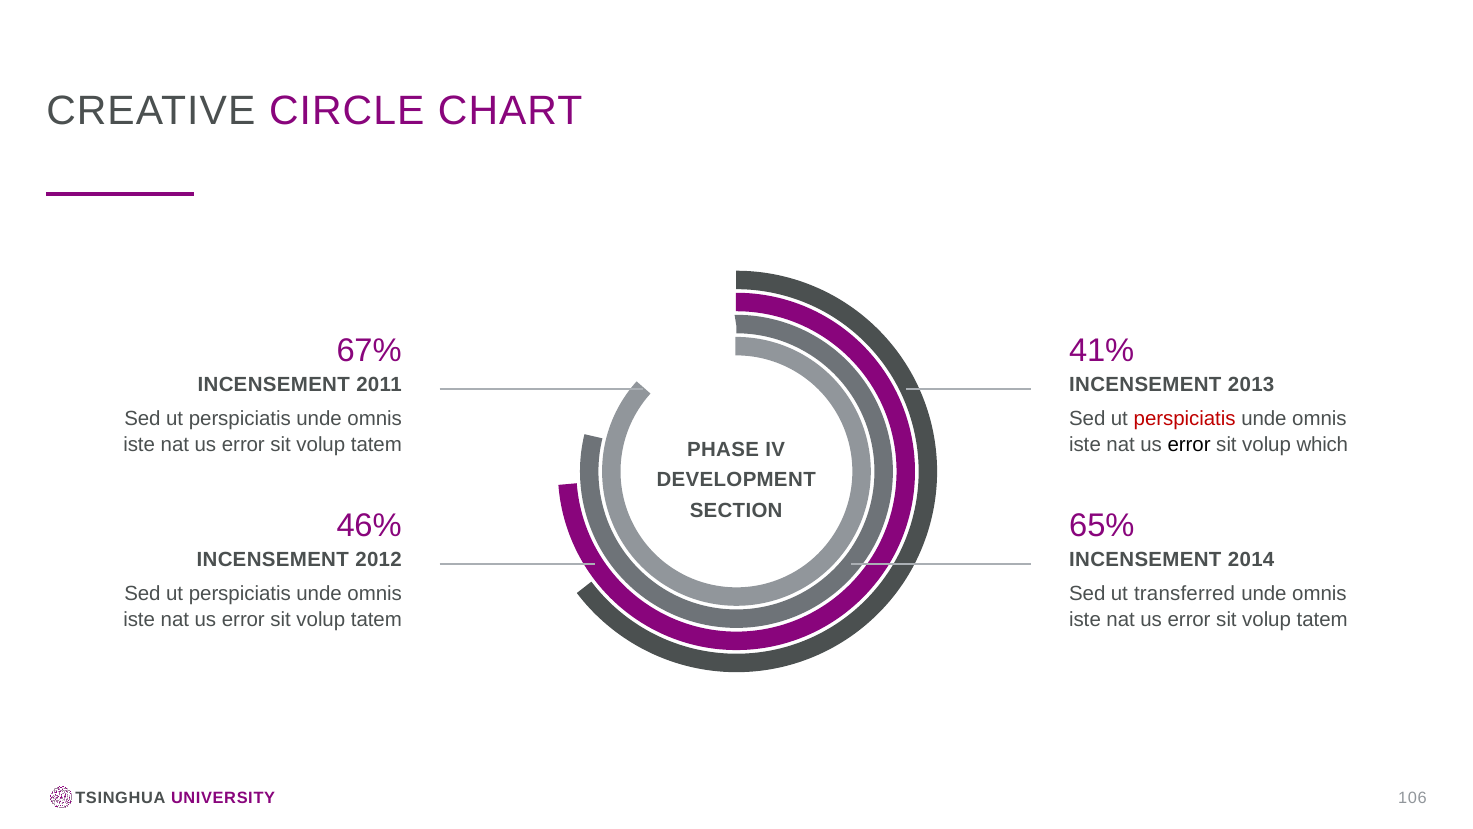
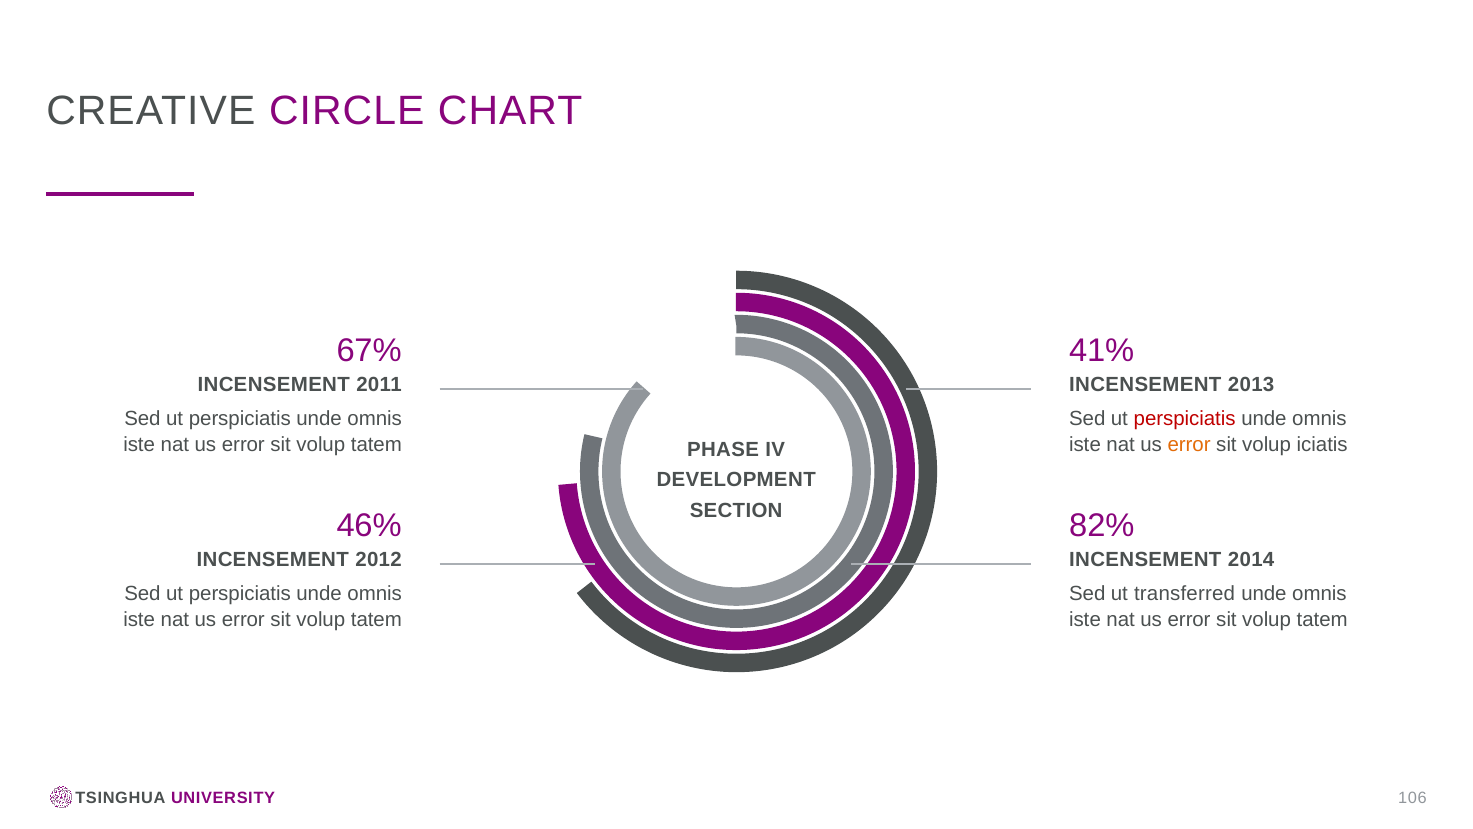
error at (1189, 445) colour: black -> orange
which: which -> iciatis
65%: 65% -> 82%
